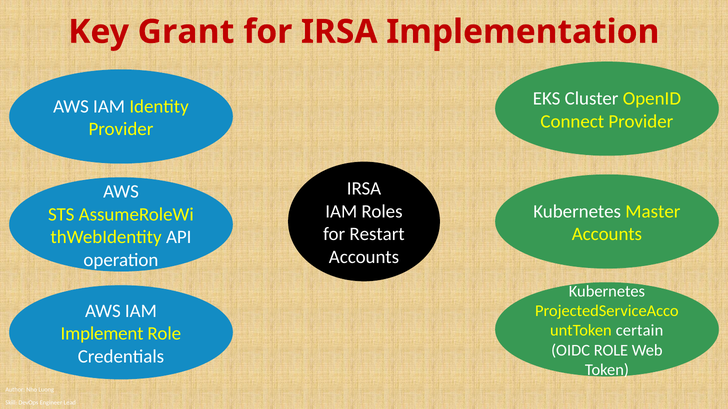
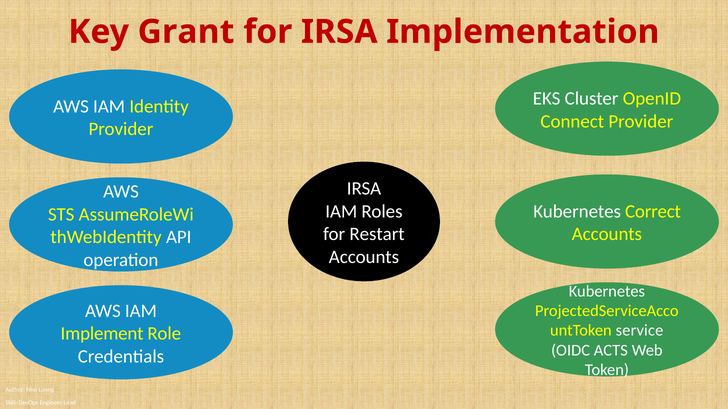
Master: Master -> Correct
certain: certain -> service
OIDC ROLE: ROLE -> ACTS
